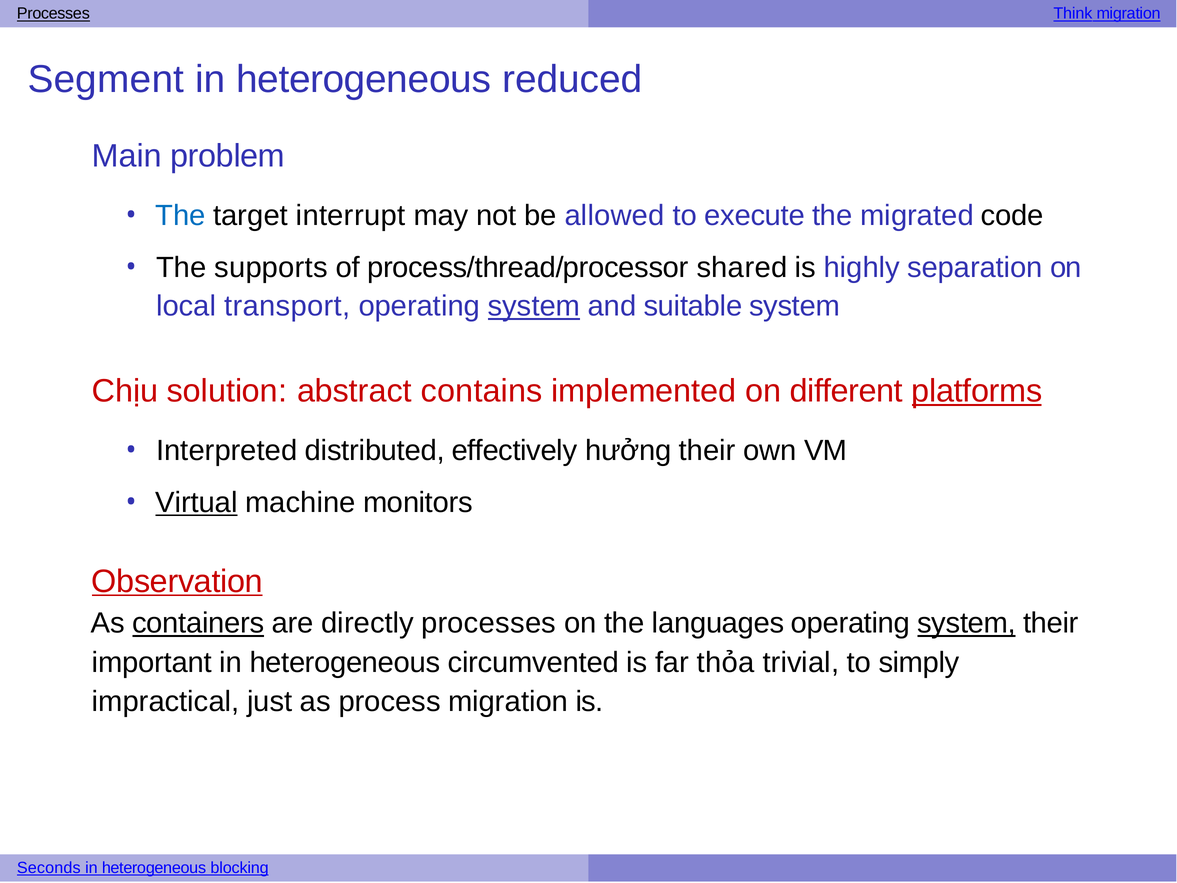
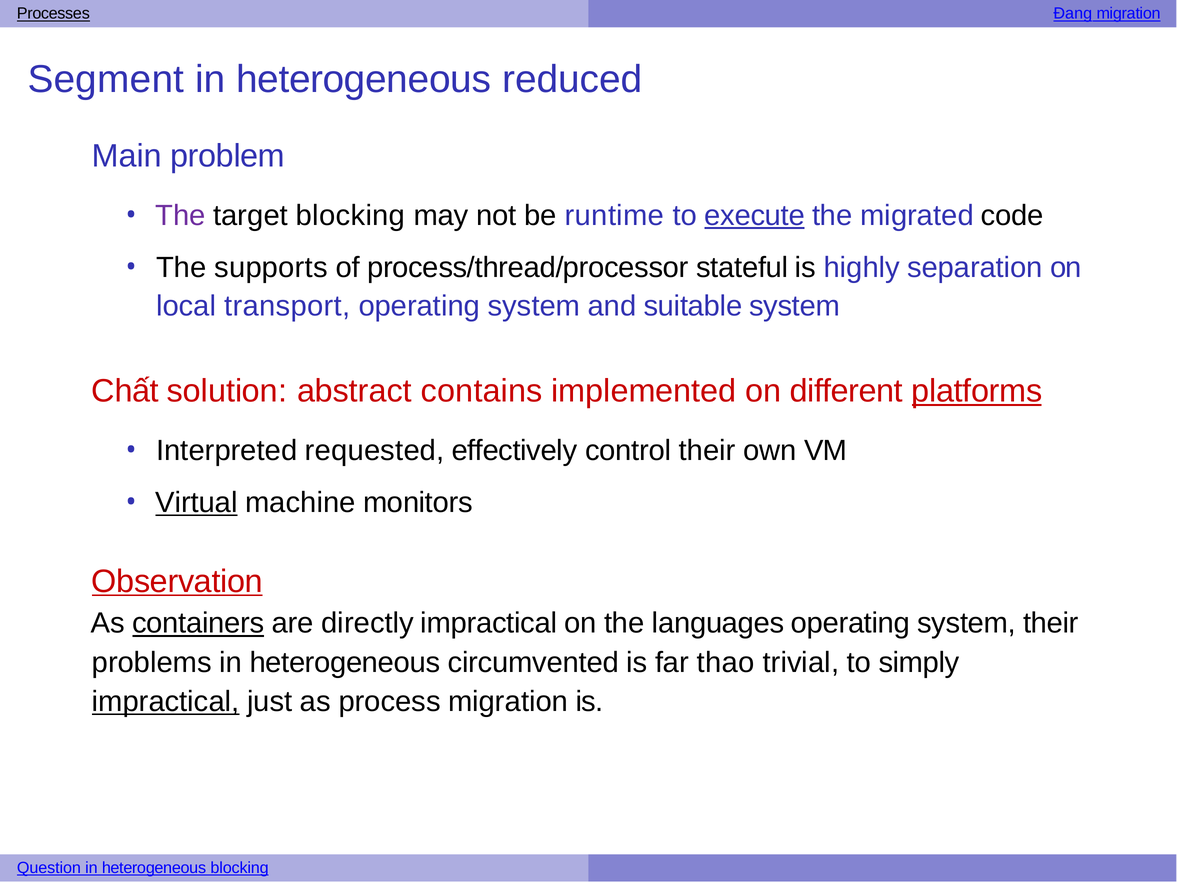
Think: Think -> Đang
The at (181, 216) colour: blue -> purple
target interrupt: interrupt -> blocking
allowed: allowed -> runtime
execute underline: none -> present
shared: shared -> stateful
system at (534, 307) underline: present -> none
Chịu: Chịu -> Chất
distributed: distributed -> requested
hưởng: hưởng -> control
directly processes: processes -> impractical
system at (967, 624) underline: present -> none
important: important -> problems
thỏa: thỏa -> thao
impractical at (166, 702) underline: none -> present
Seconds: Seconds -> Question
